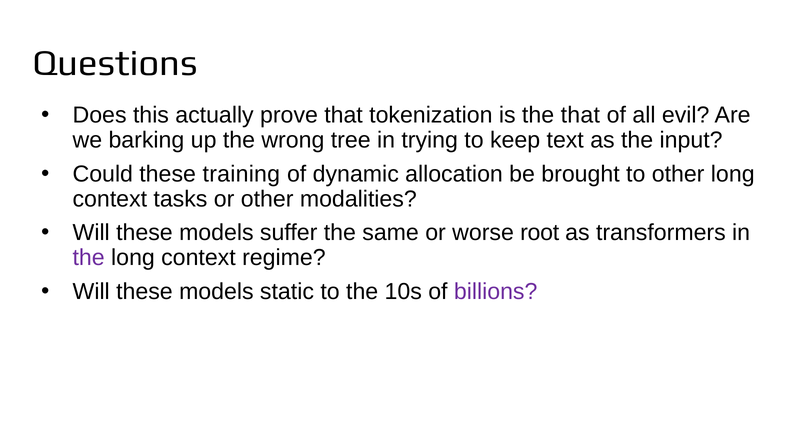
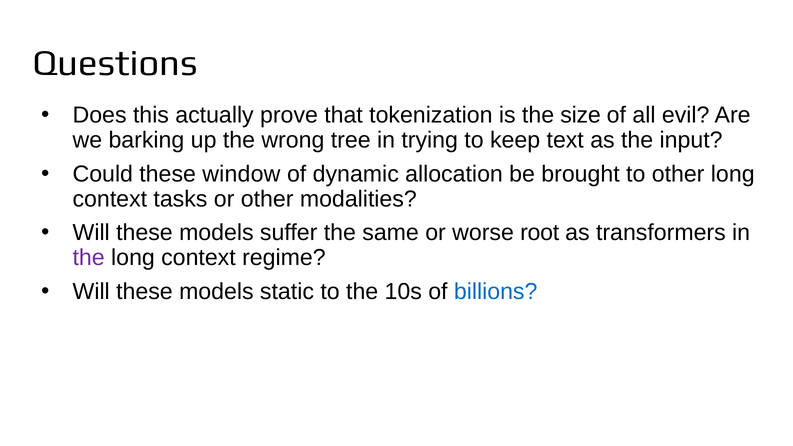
the that: that -> size
training: training -> window
billions colour: purple -> blue
